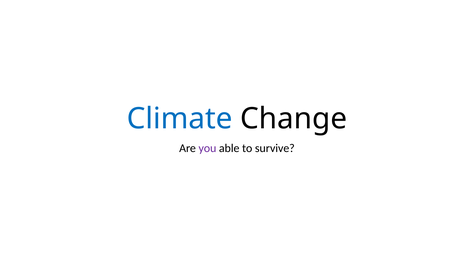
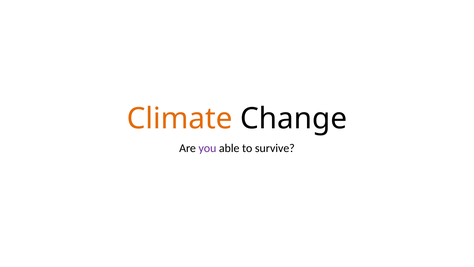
Climate colour: blue -> orange
